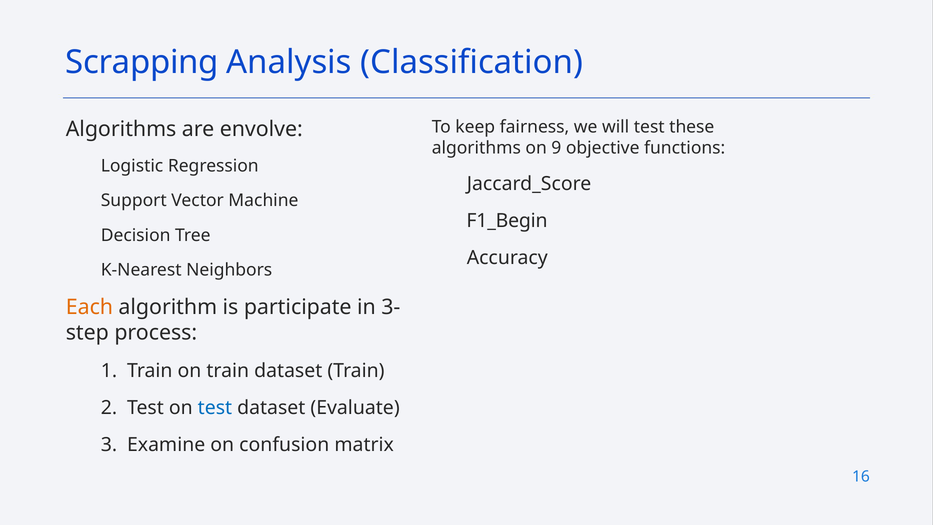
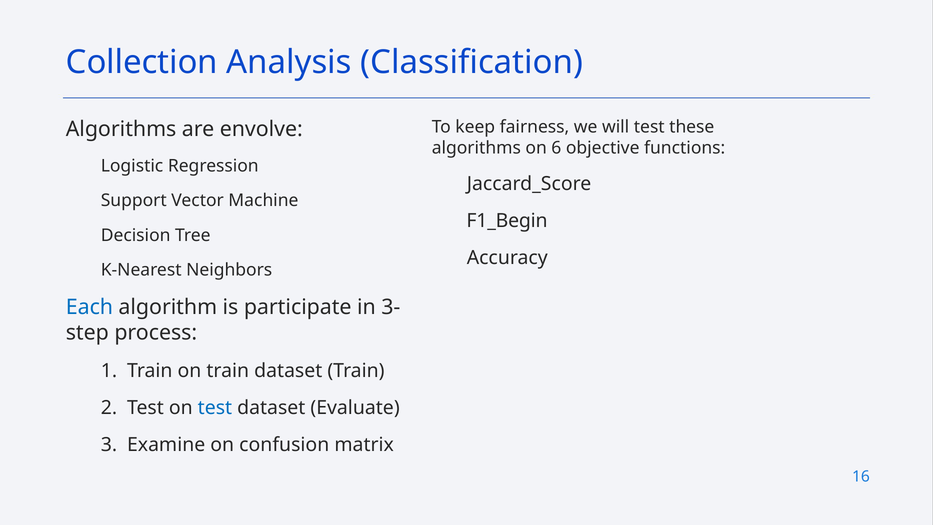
Scrapping: Scrapping -> Collection
9: 9 -> 6
Each colour: orange -> blue
